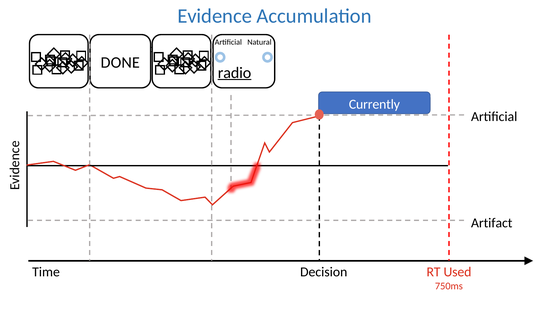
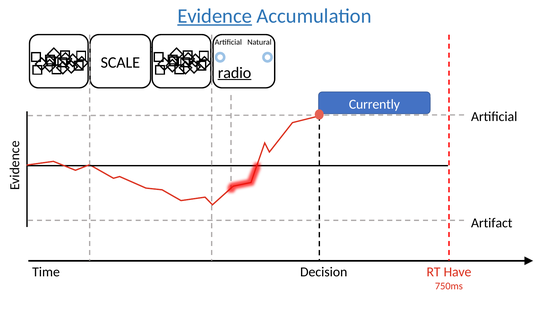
Evidence underline: none -> present
DONE: DONE -> SCALE
Used: Used -> Have
